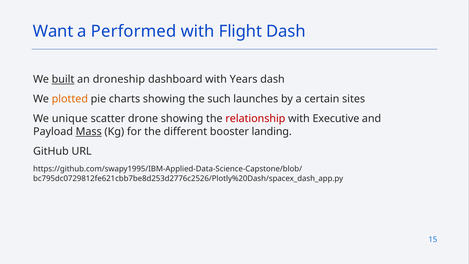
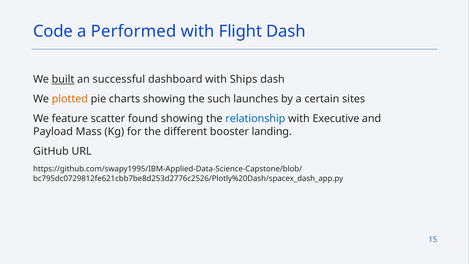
Want: Want -> Code
droneship: droneship -> successful
Years: Years -> Ships
unique: unique -> feature
drone: drone -> found
relationship colour: red -> blue
Mass underline: present -> none
